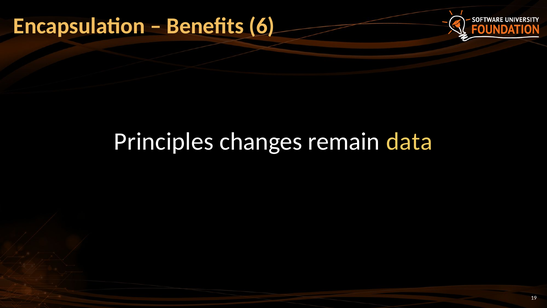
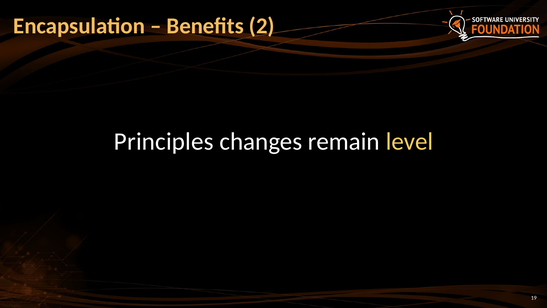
6: 6 -> 2
data: data -> level
